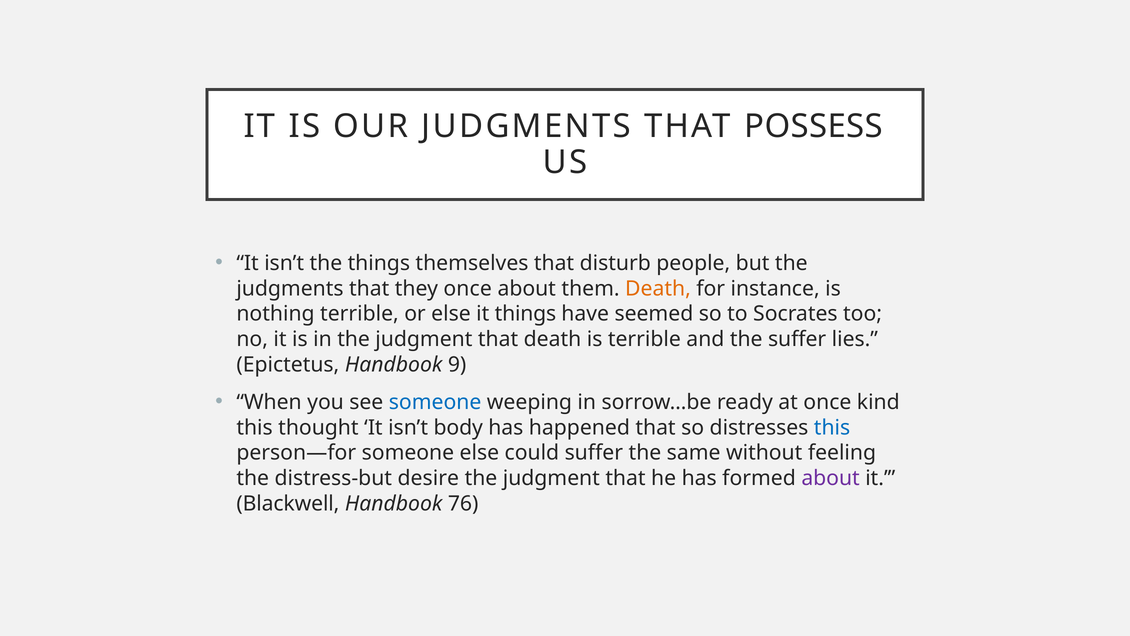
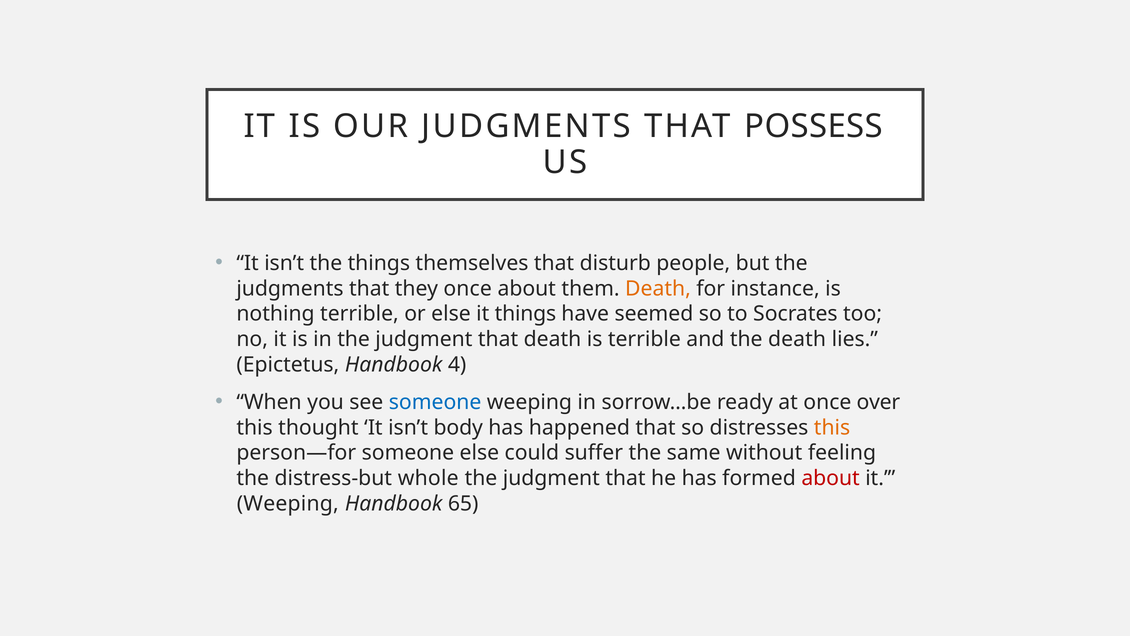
the suffer: suffer -> death
9: 9 -> 4
kind: kind -> over
this at (832, 427) colour: blue -> orange
desire: desire -> whole
about at (831, 478) colour: purple -> red
Blackwell at (288, 504): Blackwell -> Weeping
76: 76 -> 65
